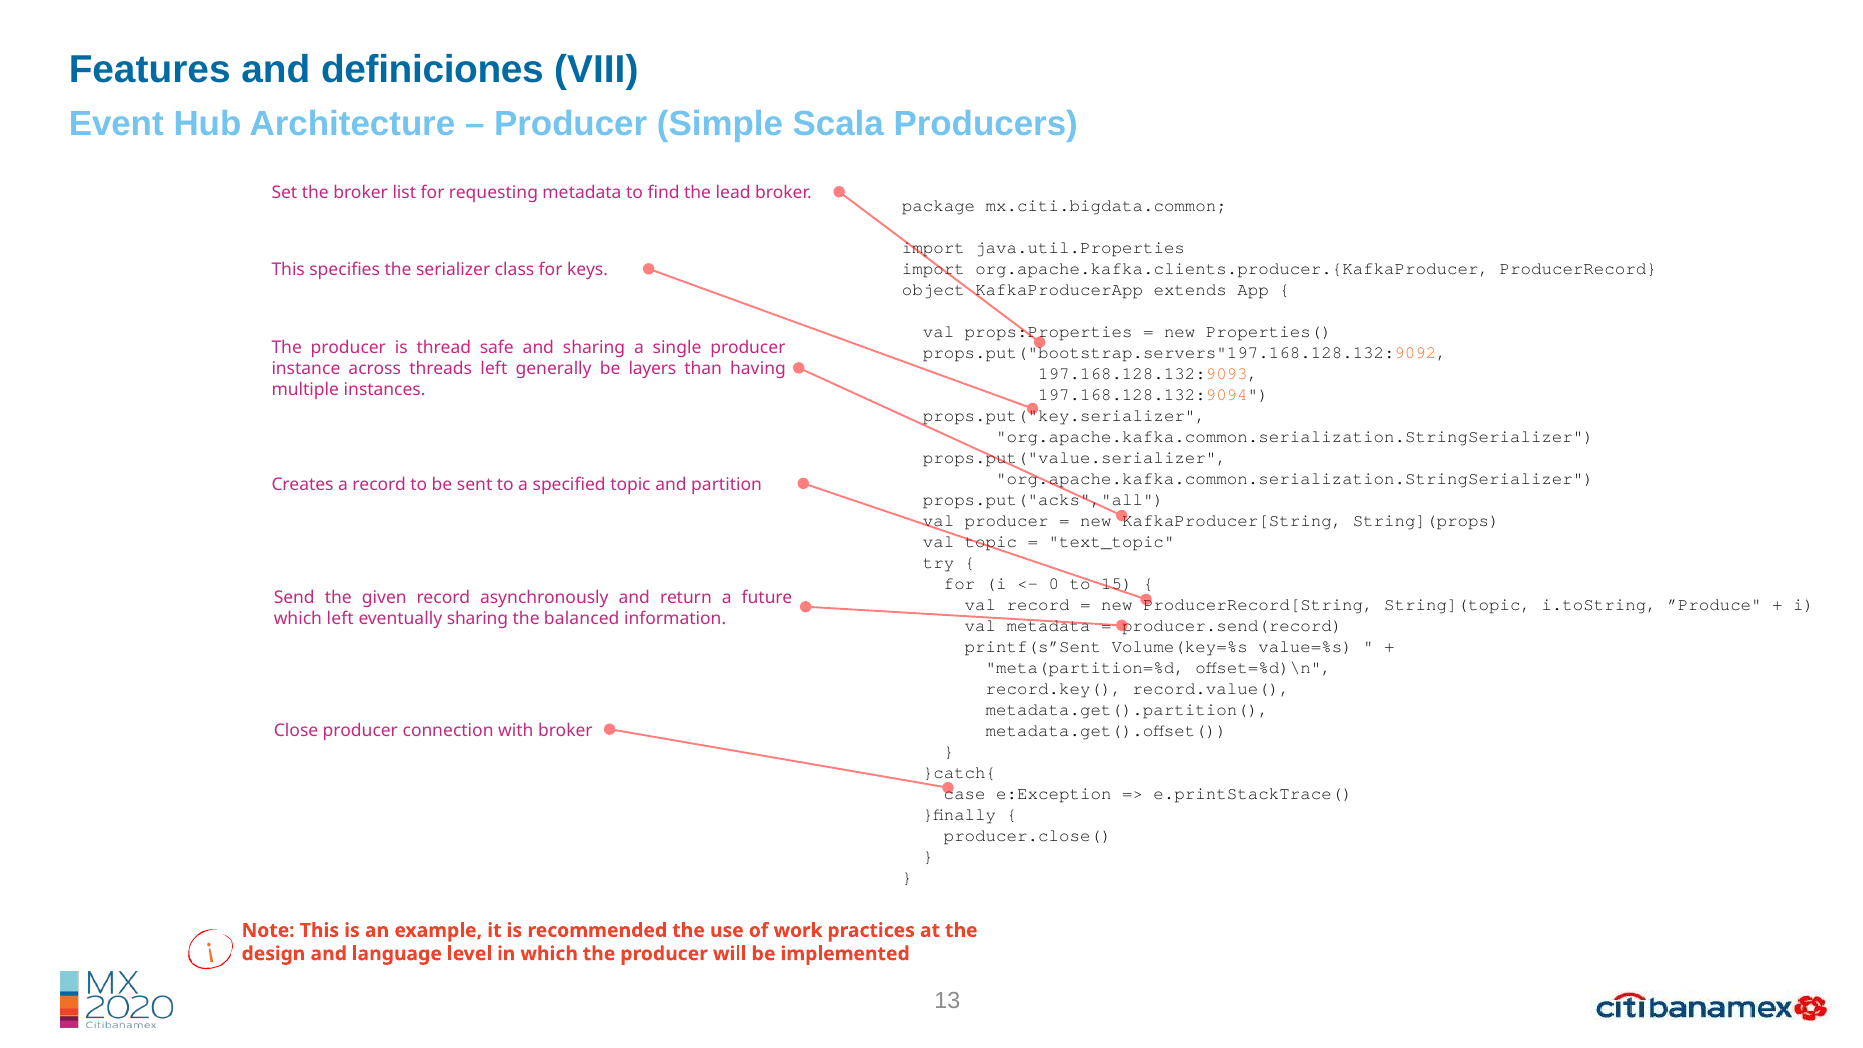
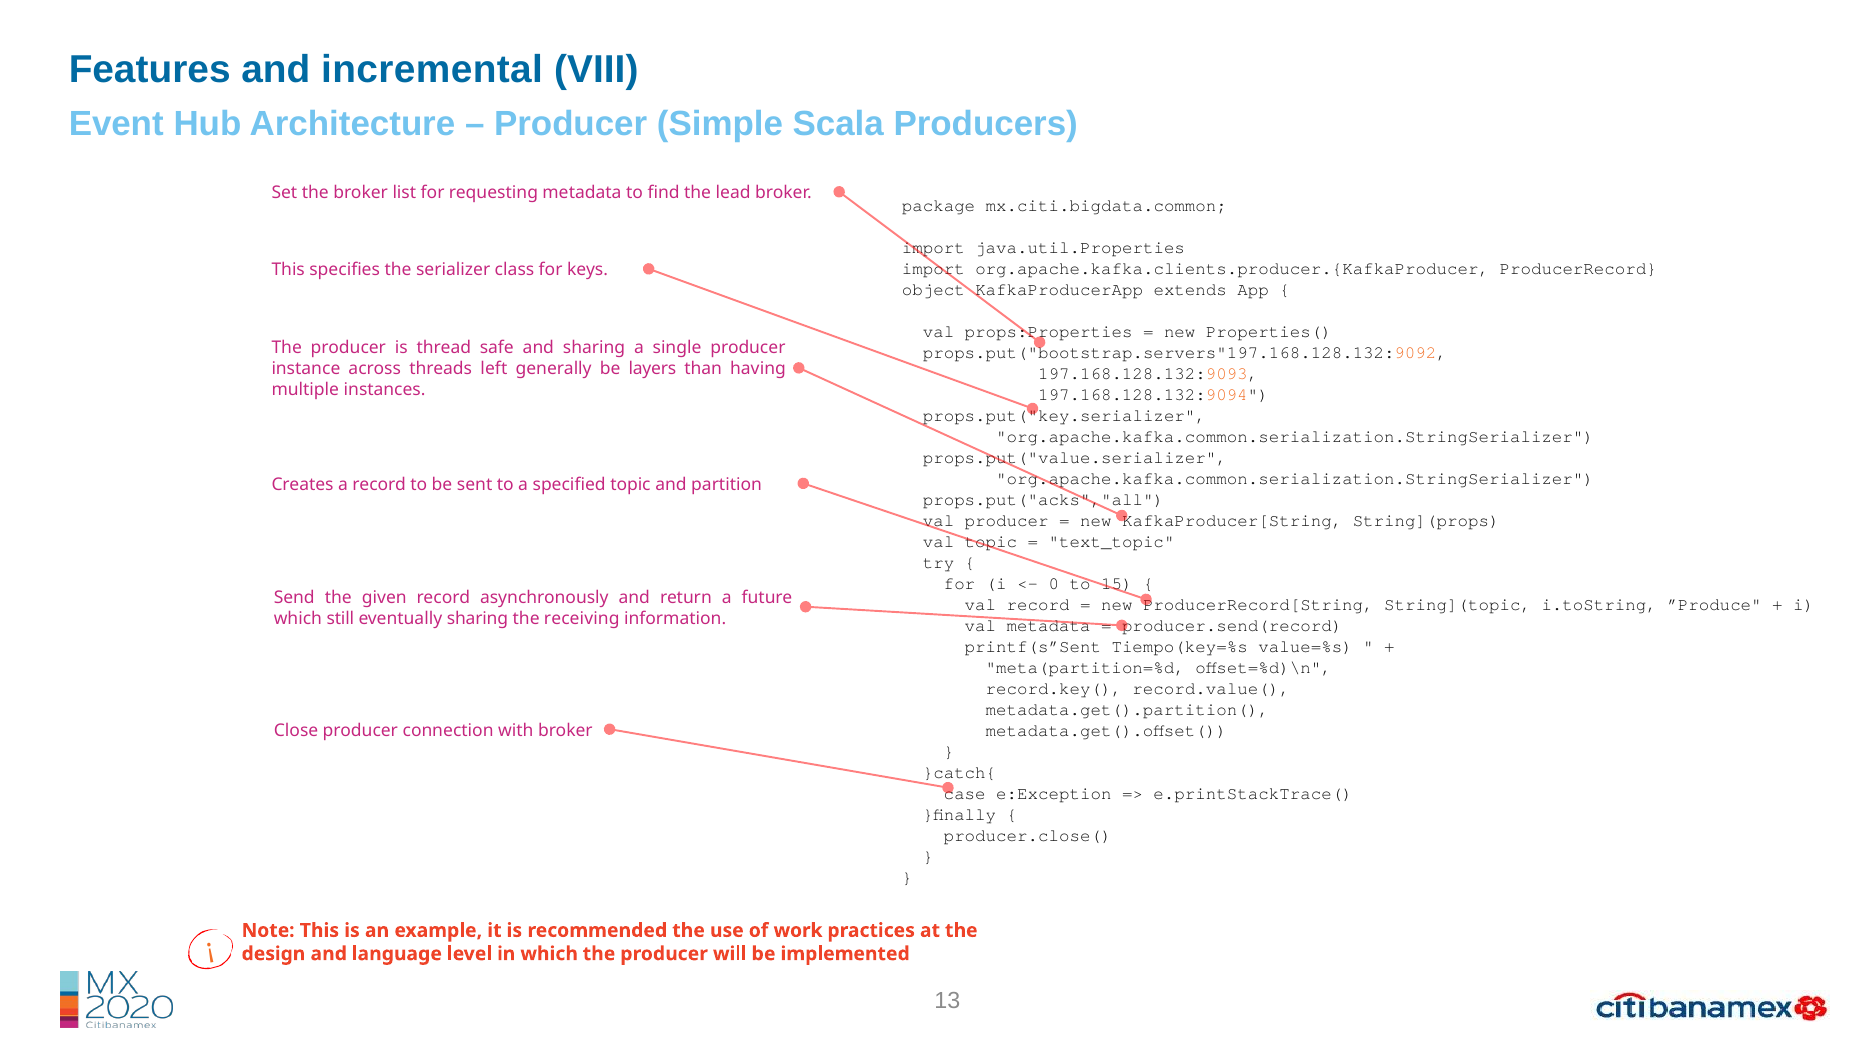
definiciones: definiciones -> incremental
which left: left -> still
balanced: balanced -> receiving
Volume(key=%s: Volume(key=%s -> Tiempo(key=%s
